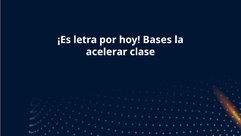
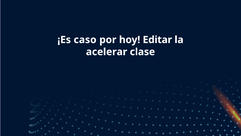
letra: letra -> caso
Bases: Bases -> Editar
